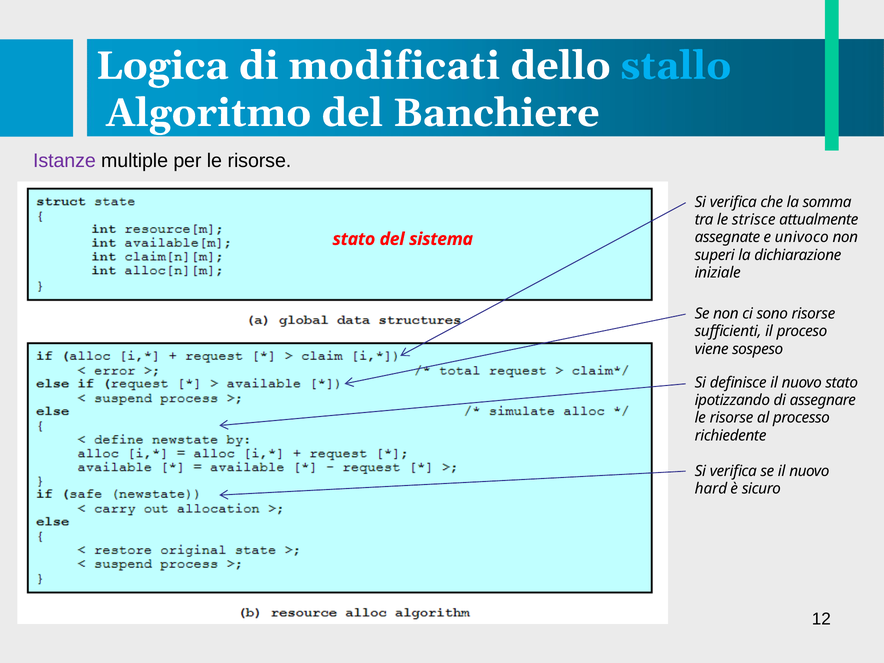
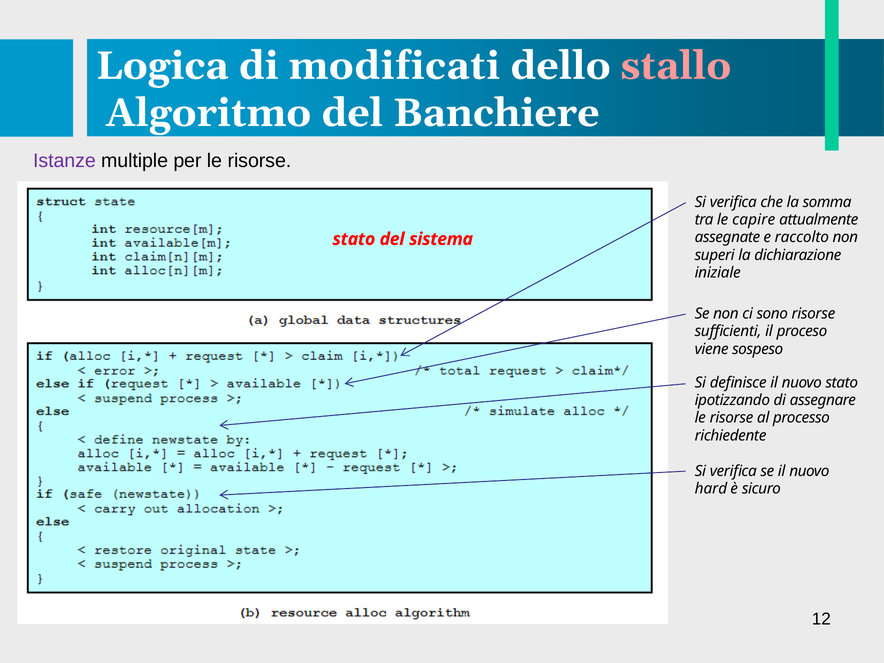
stallo colour: light blue -> pink
strisce: strisce -> capire
univoco: univoco -> raccolto
